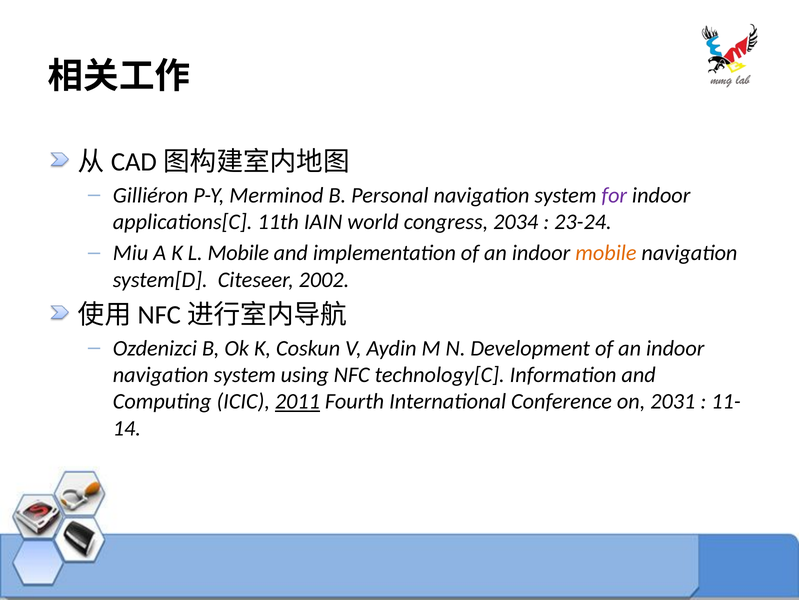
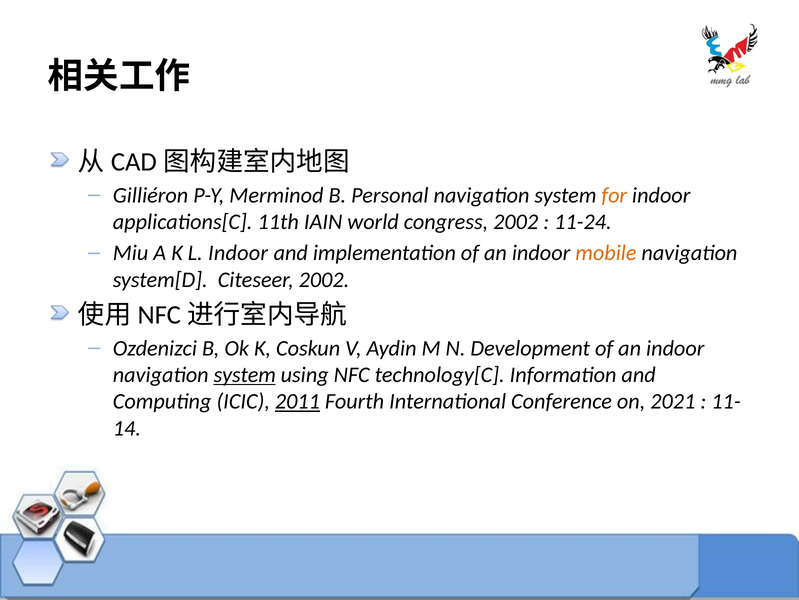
for colour: purple -> orange
congress 2034: 2034 -> 2002
23-24: 23-24 -> 11-24
L Mobile: Mobile -> Indoor
system at (245, 374) underline: none -> present
2031: 2031 -> 2021
